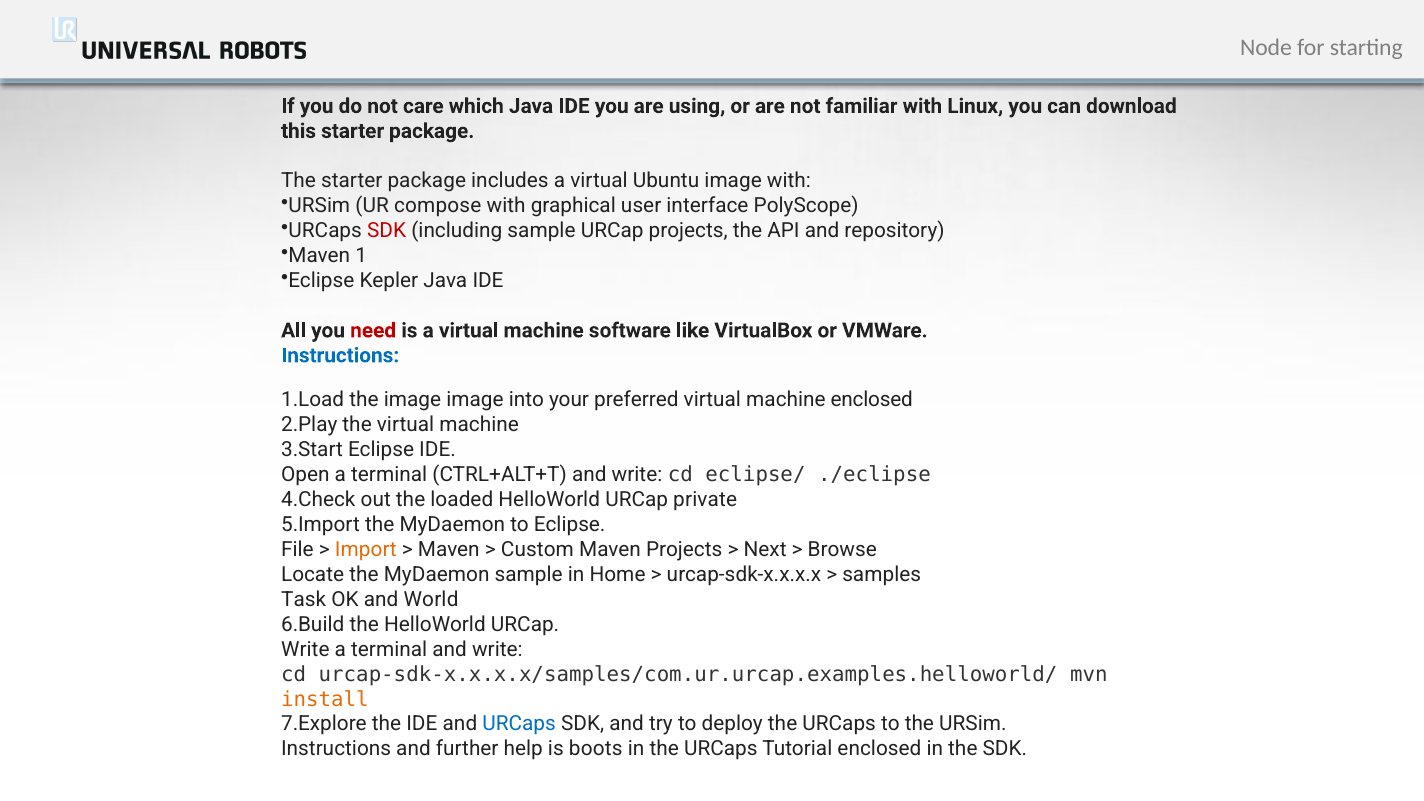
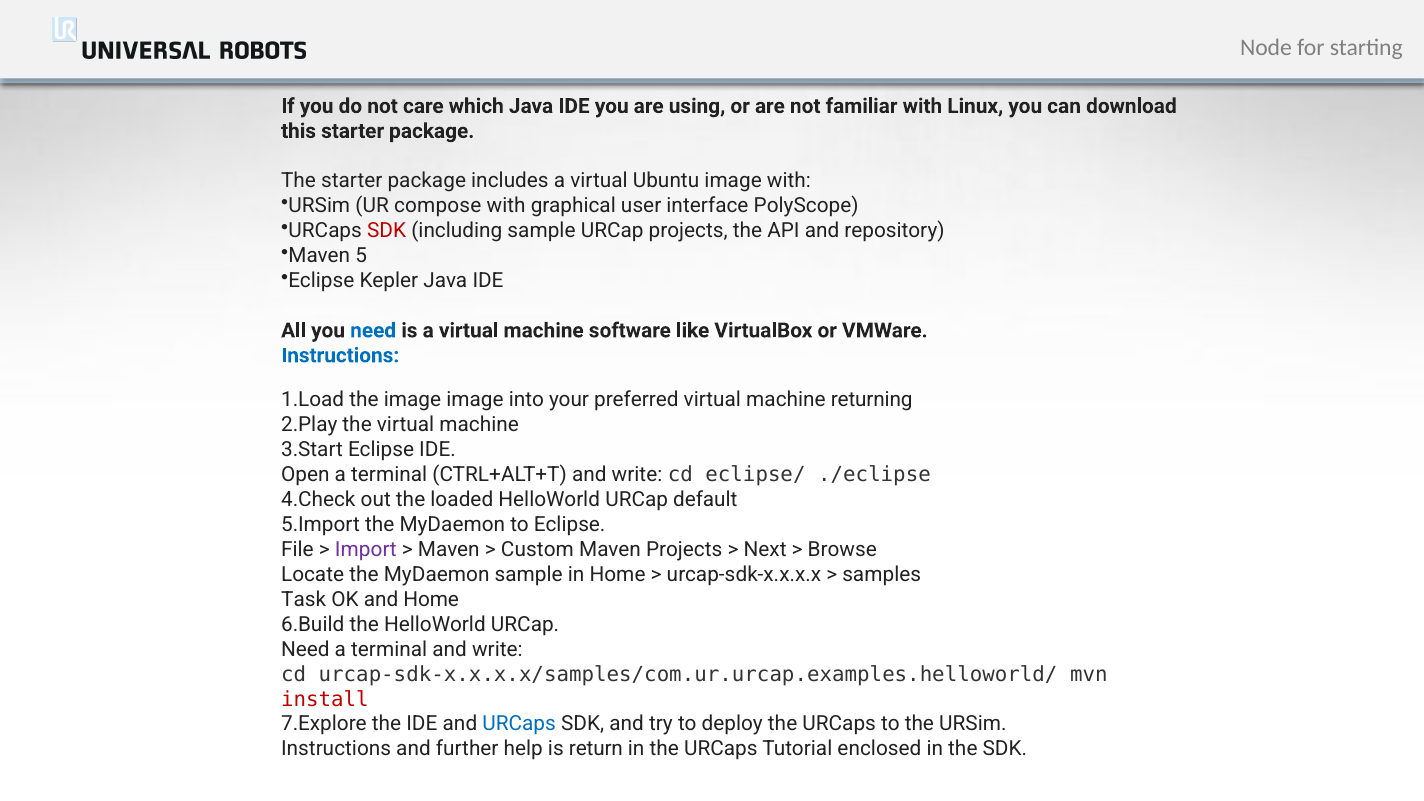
1: 1 -> 5
need at (373, 330) colour: red -> blue
machine enclosed: enclosed -> returning
private: private -> default
Import colour: orange -> purple
and World: World -> Home
Write at (305, 649): Write -> Need
install colour: orange -> red
boots: boots -> return
